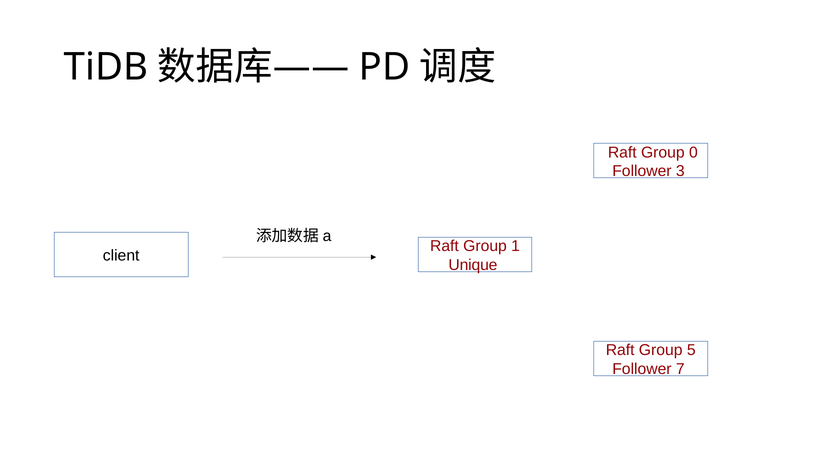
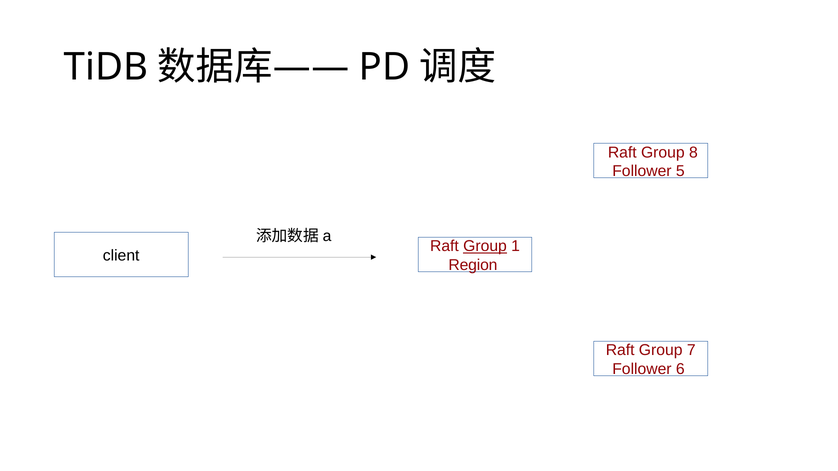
0: 0 -> 8
3: 3 -> 5
Group at (485, 247) underline: none -> present
Unique: Unique -> Region
5: 5 -> 7
7: 7 -> 6
